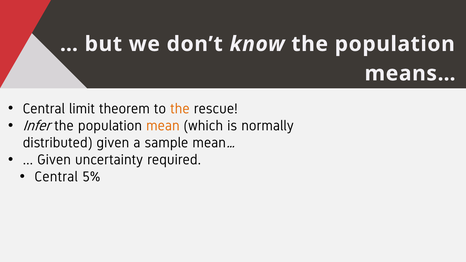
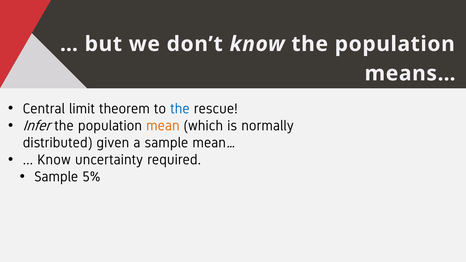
the at (180, 109) colour: orange -> blue
Given at (54, 160): Given -> Know
Central at (56, 177): Central -> Sample
